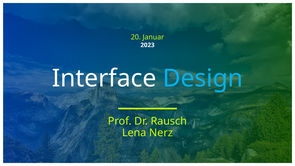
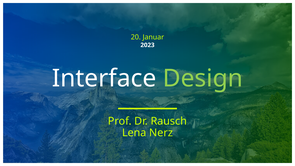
Design colour: light blue -> light green
